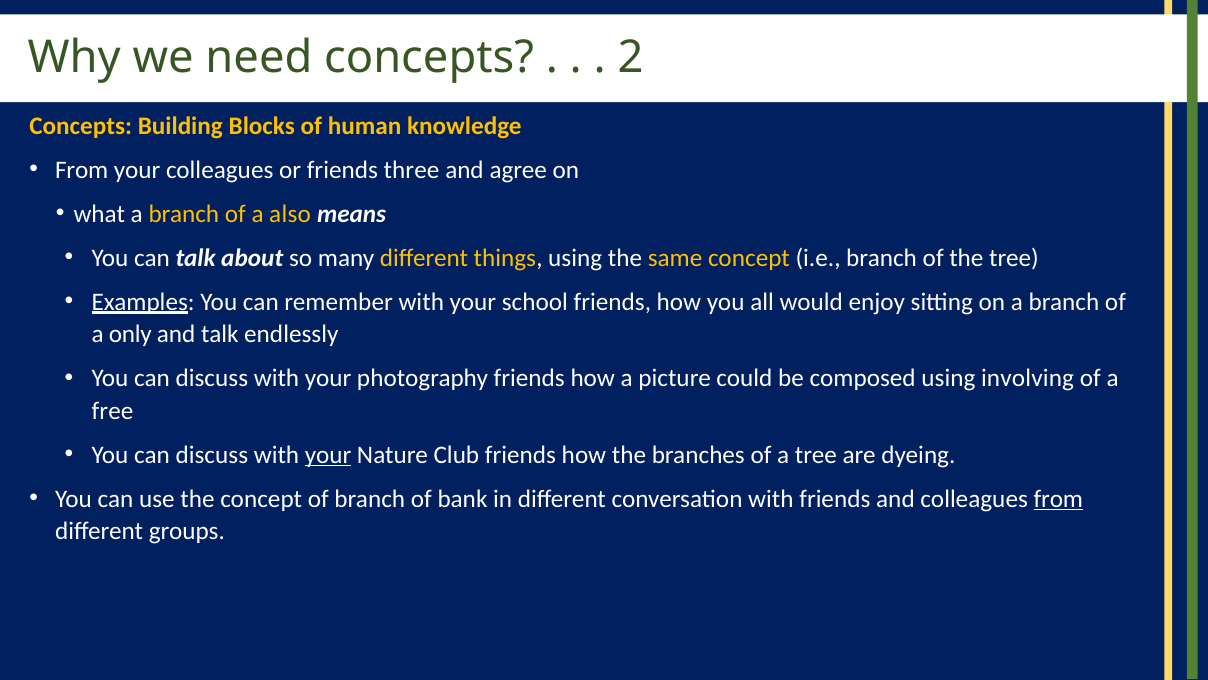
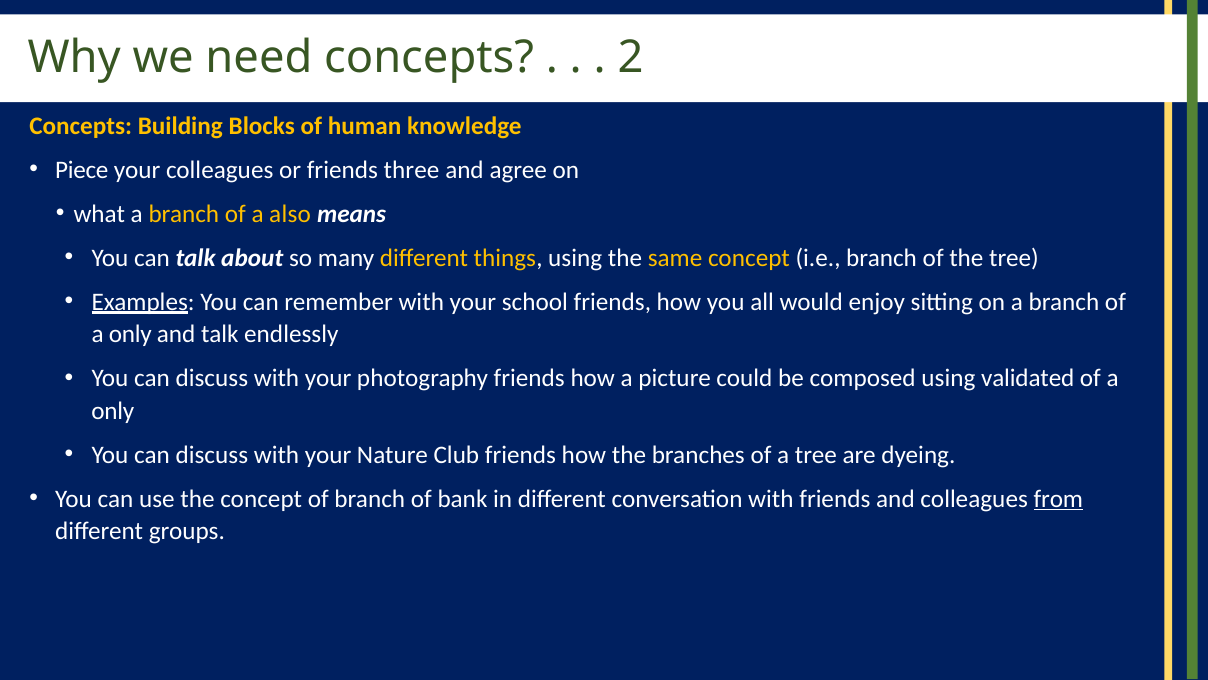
From at (82, 170): From -> Piece
involving: involving -> validated
free at (113, 411): free -> only
your at (328, 455) underline: present -> none
